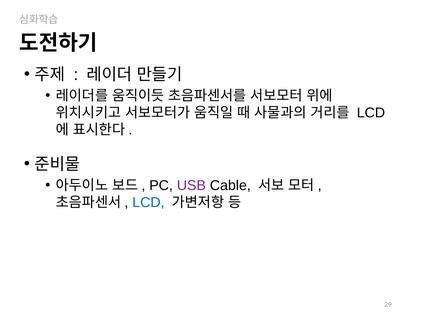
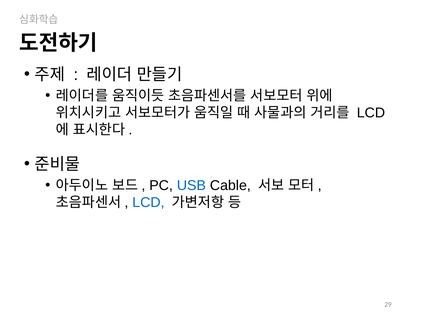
USB colour: purple -> blue
